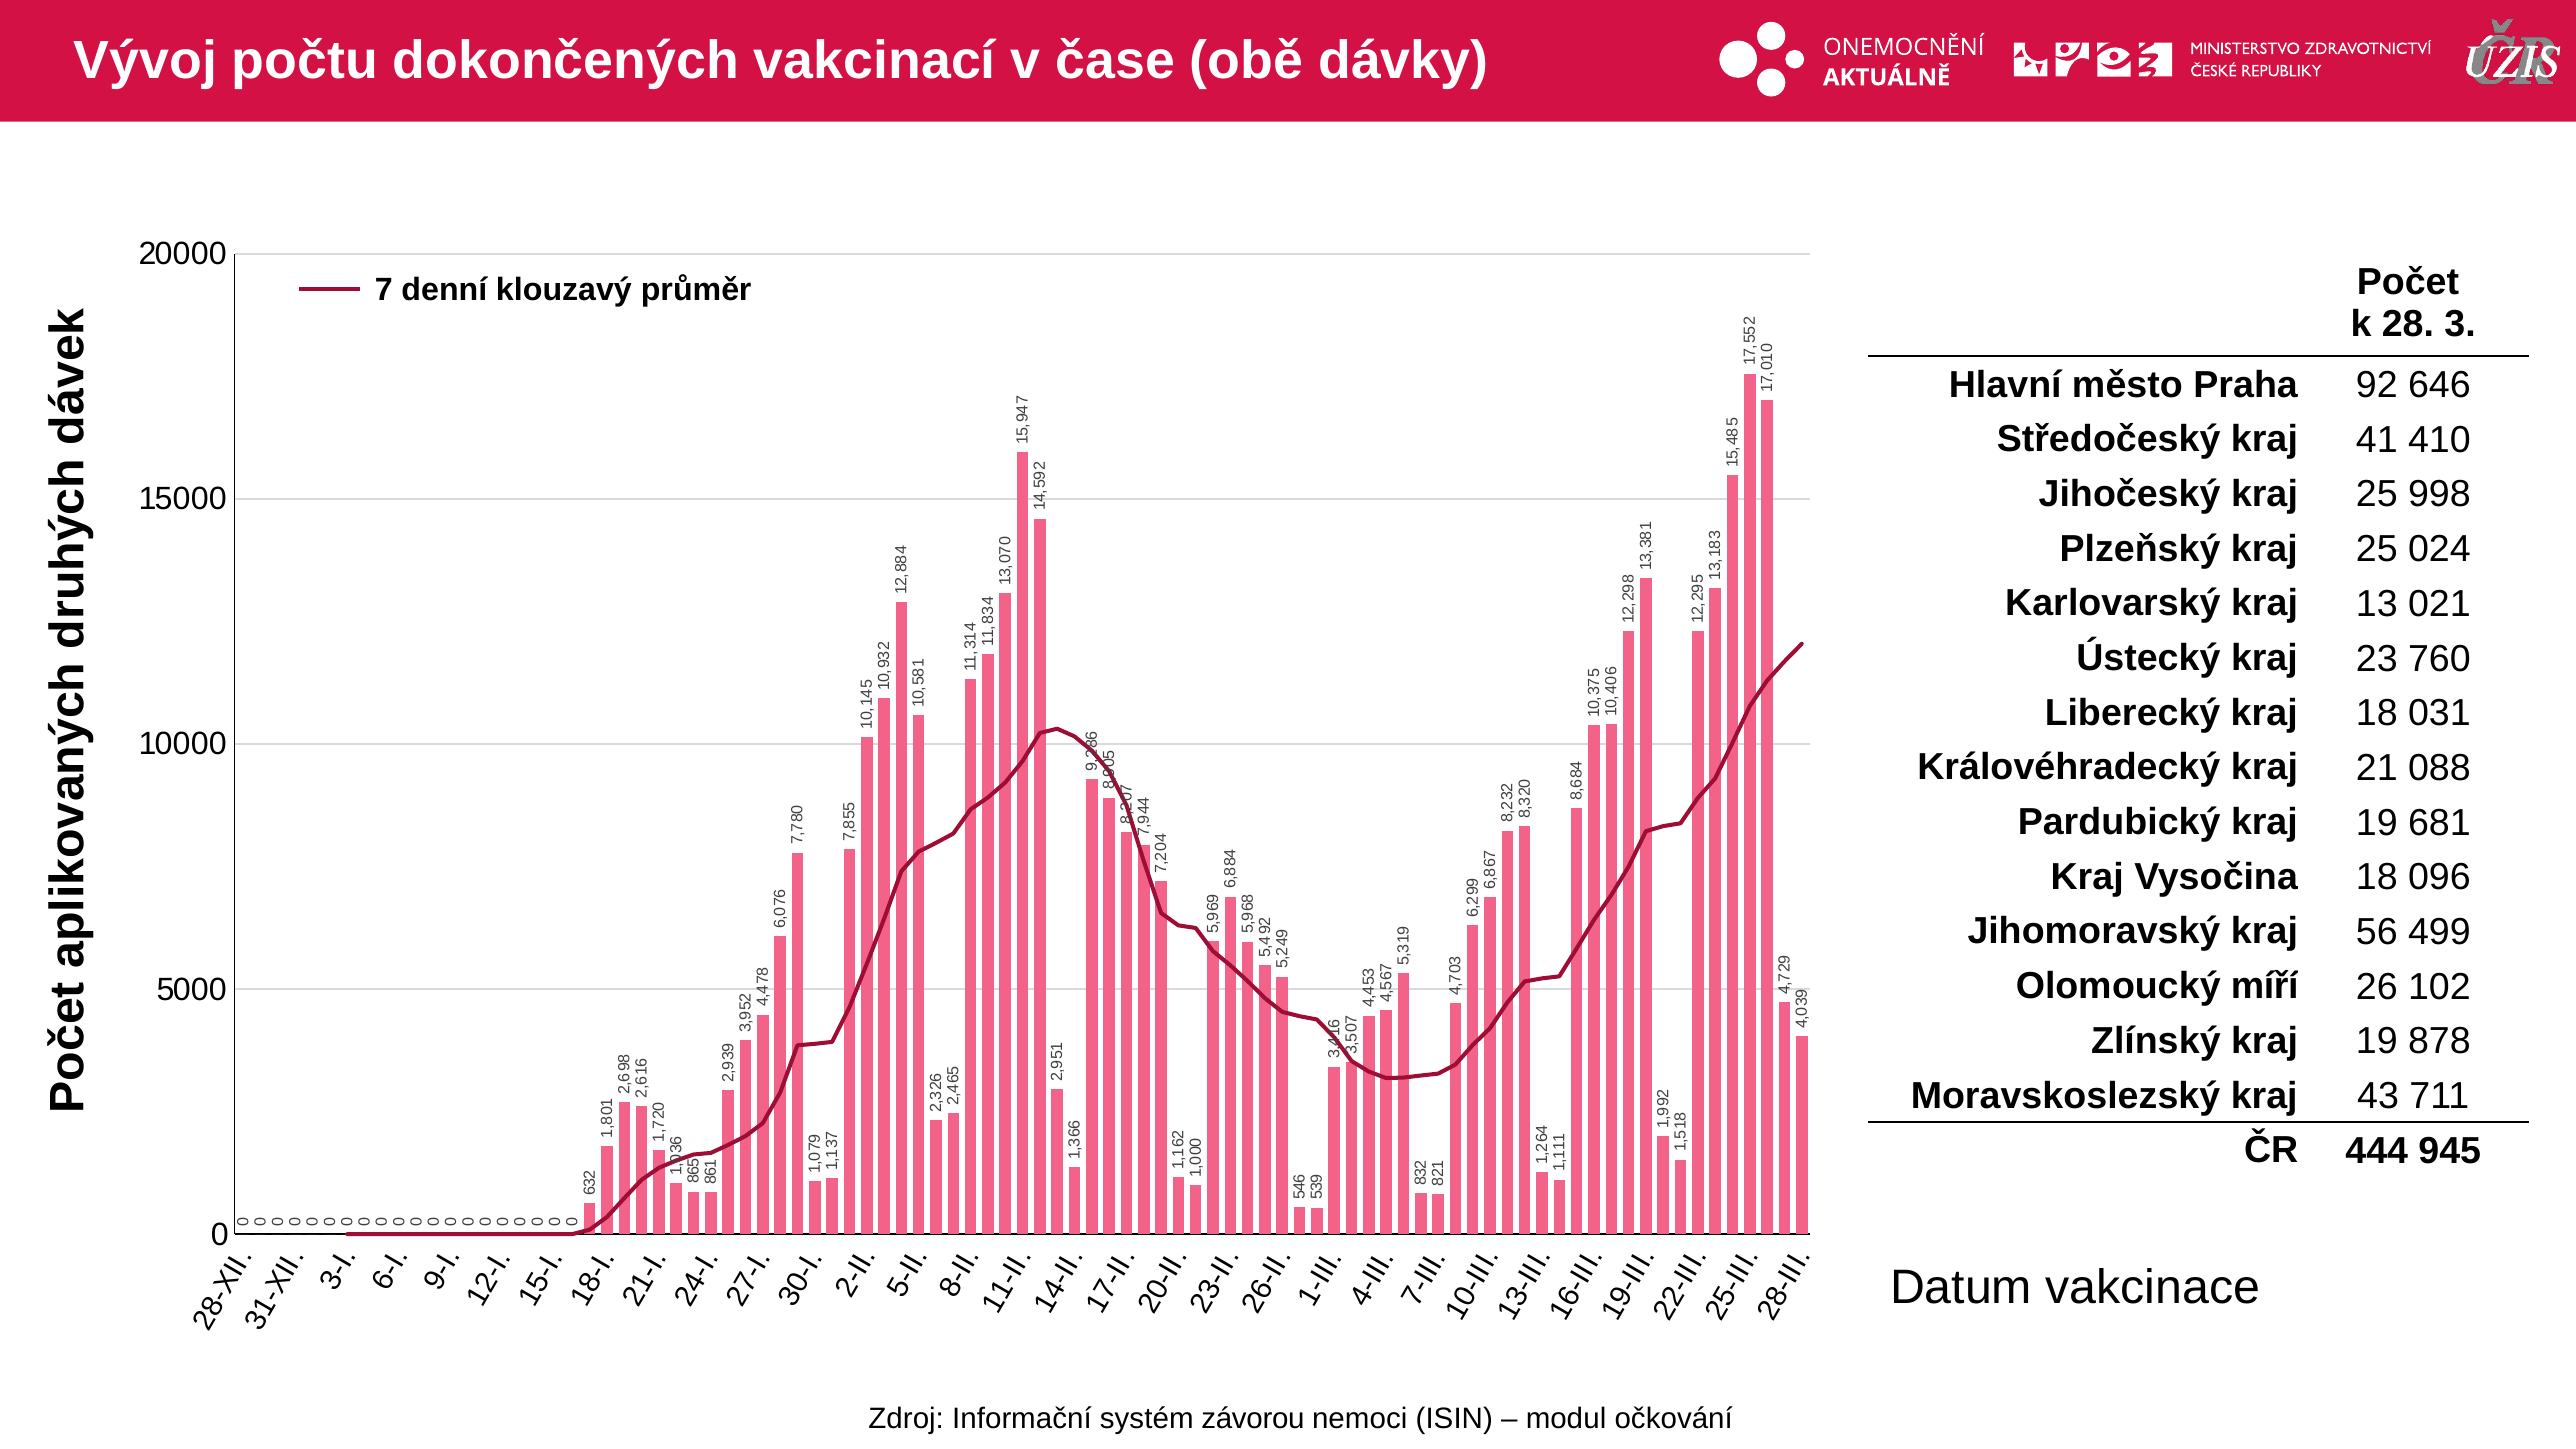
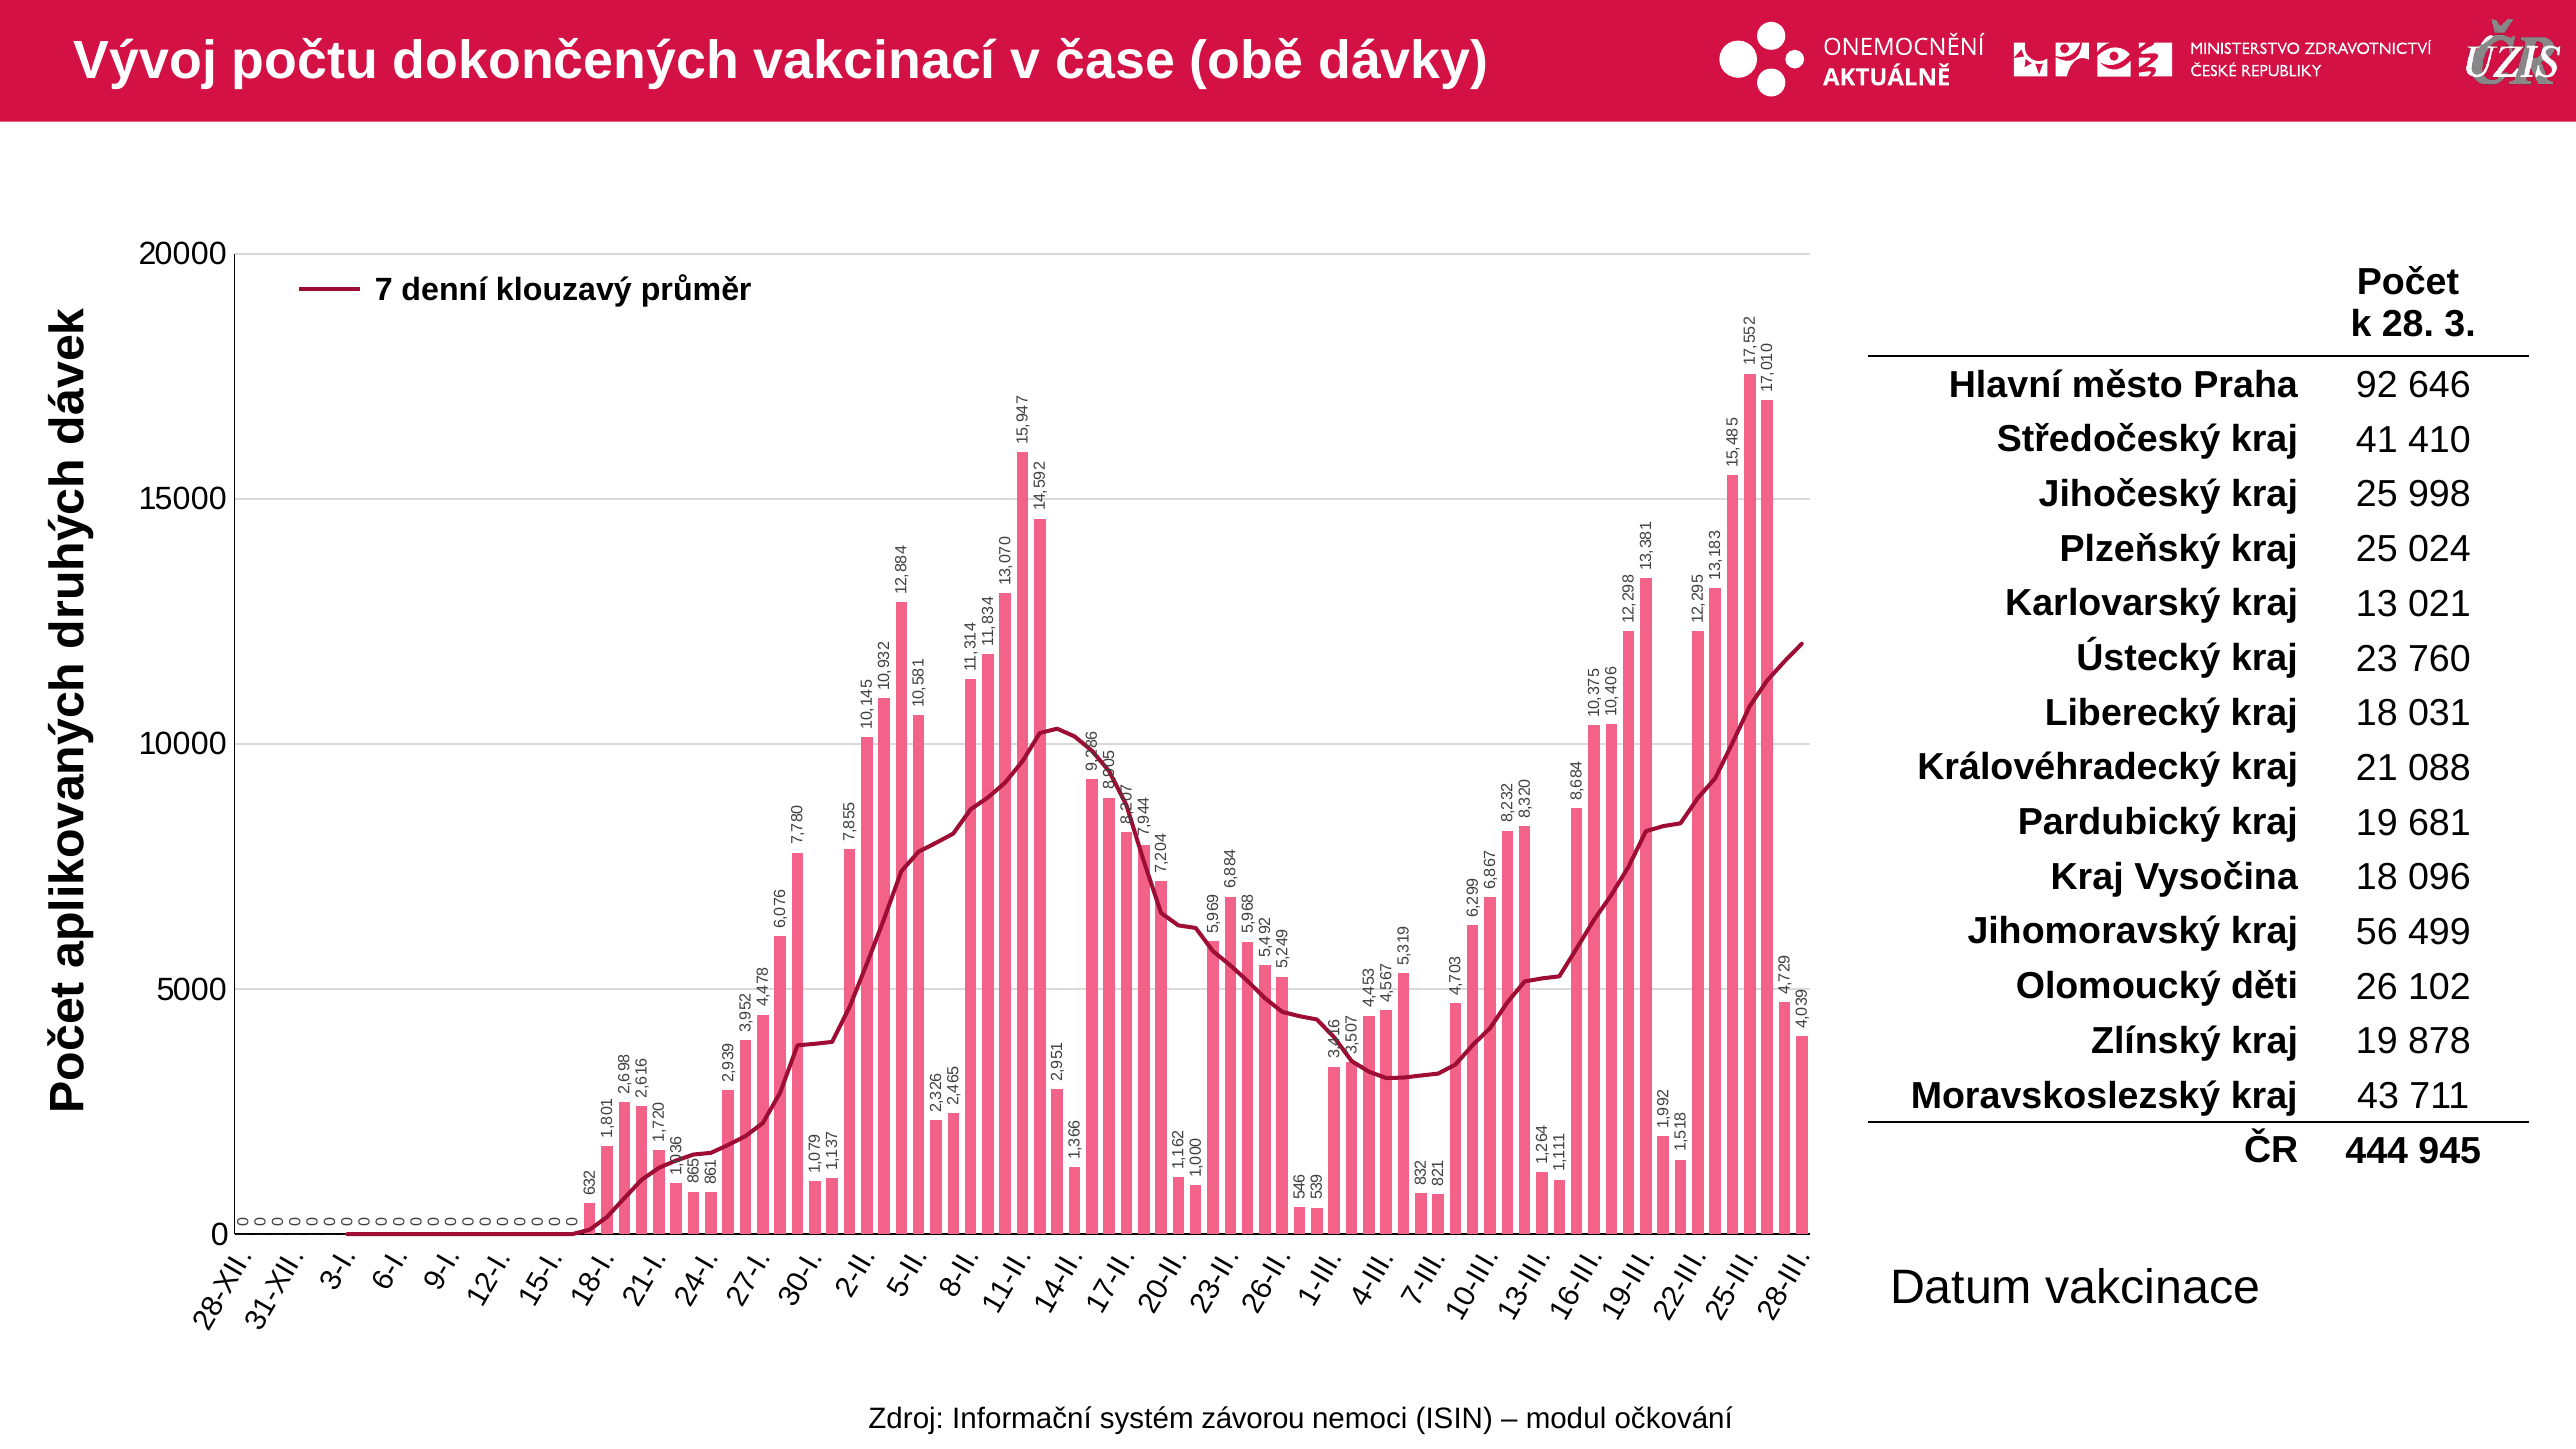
míří: míří -> děti
